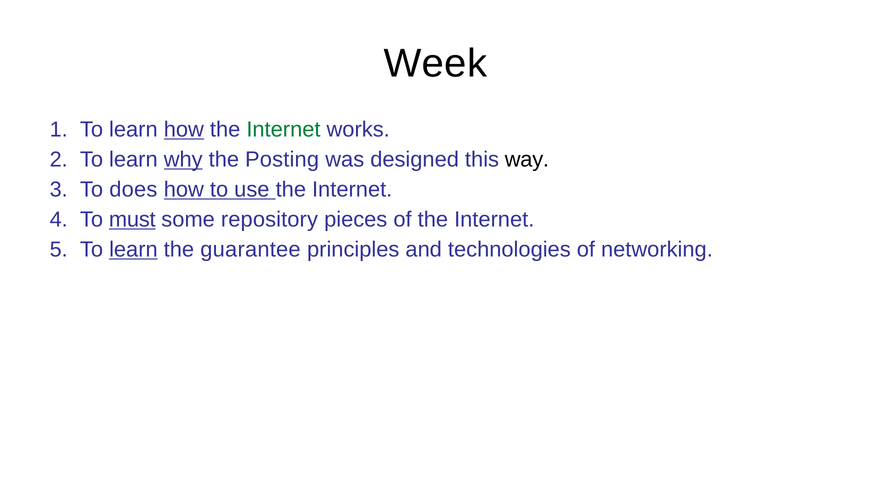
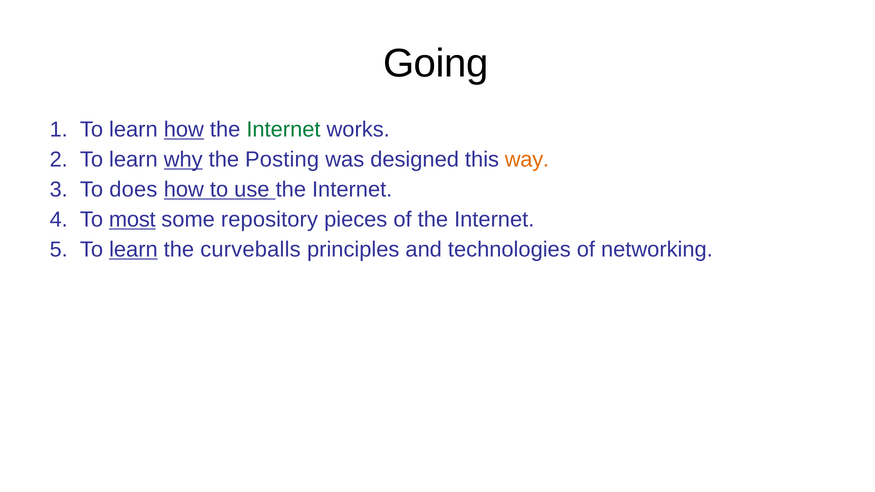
Week: Week -> Going
way colour: black -> orange
must: must -> most
guarantee: guarantee -> curveballs
